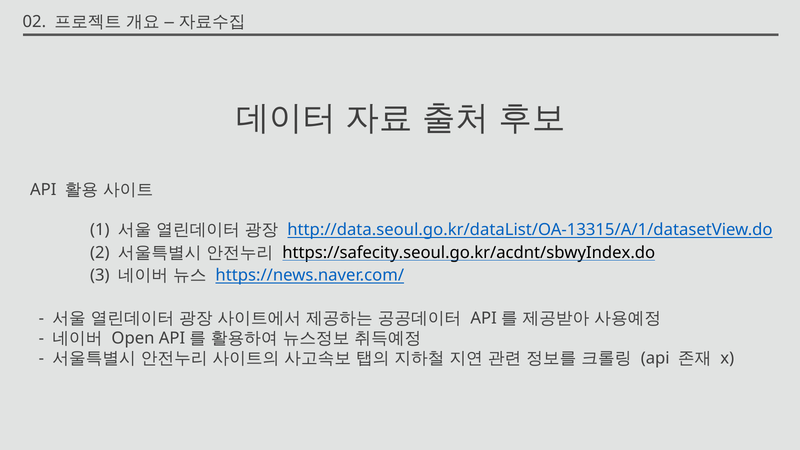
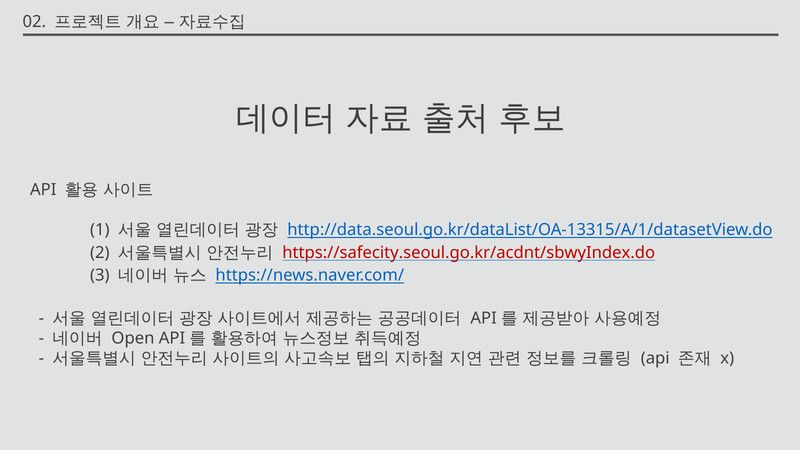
https://safecity.seoul.go.kr/acdnt/sbwyIndex.do colour: black -> red
